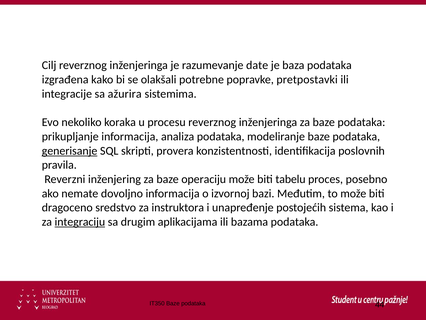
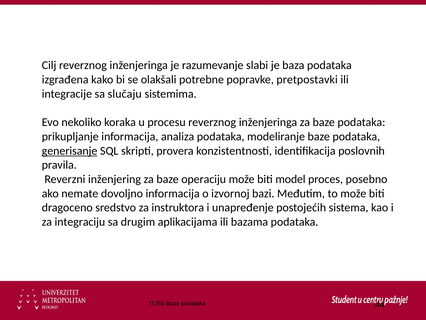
date: date -> slabi
ažurira: ažurira -> slučaju
tabelu: tabelu -> model
integraciju underline: present -> none
